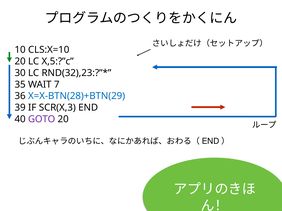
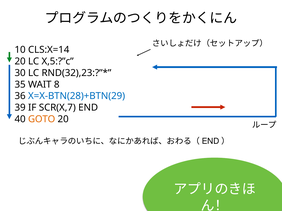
CLS:X=10: CLS:X=10 -> CLS:X=14
7: 7 -> 8
SCR(X,3: SCR(X,3 -> SCR(X,7
GOTO colour: purple -> orange
